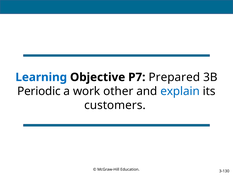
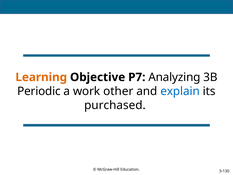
Learning colour: blue -> orange
Prepared: Prepared -> Analyzing
customers: customers -> purchased
